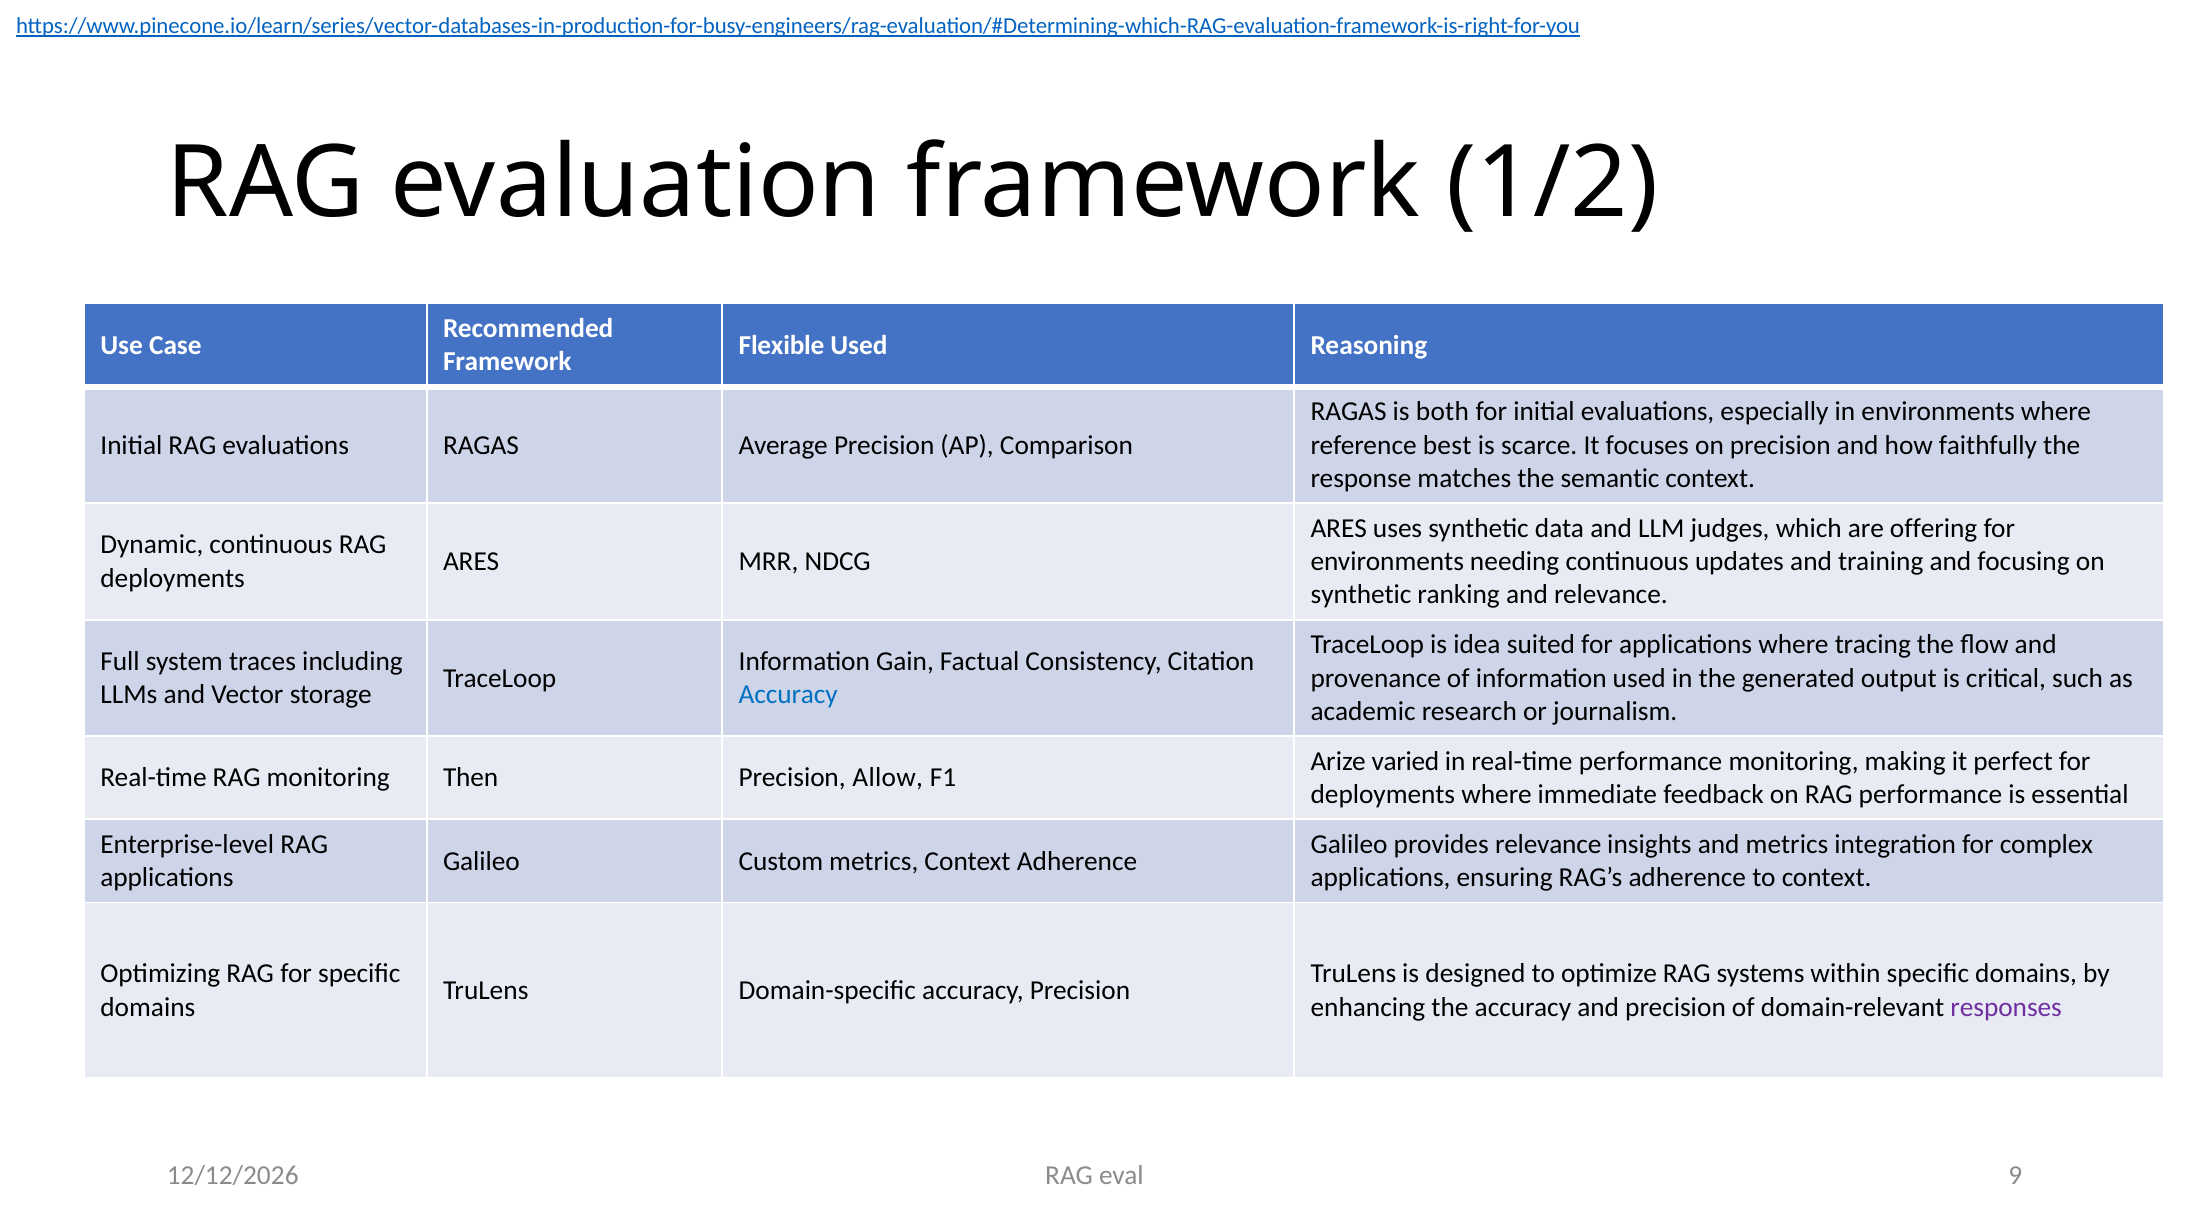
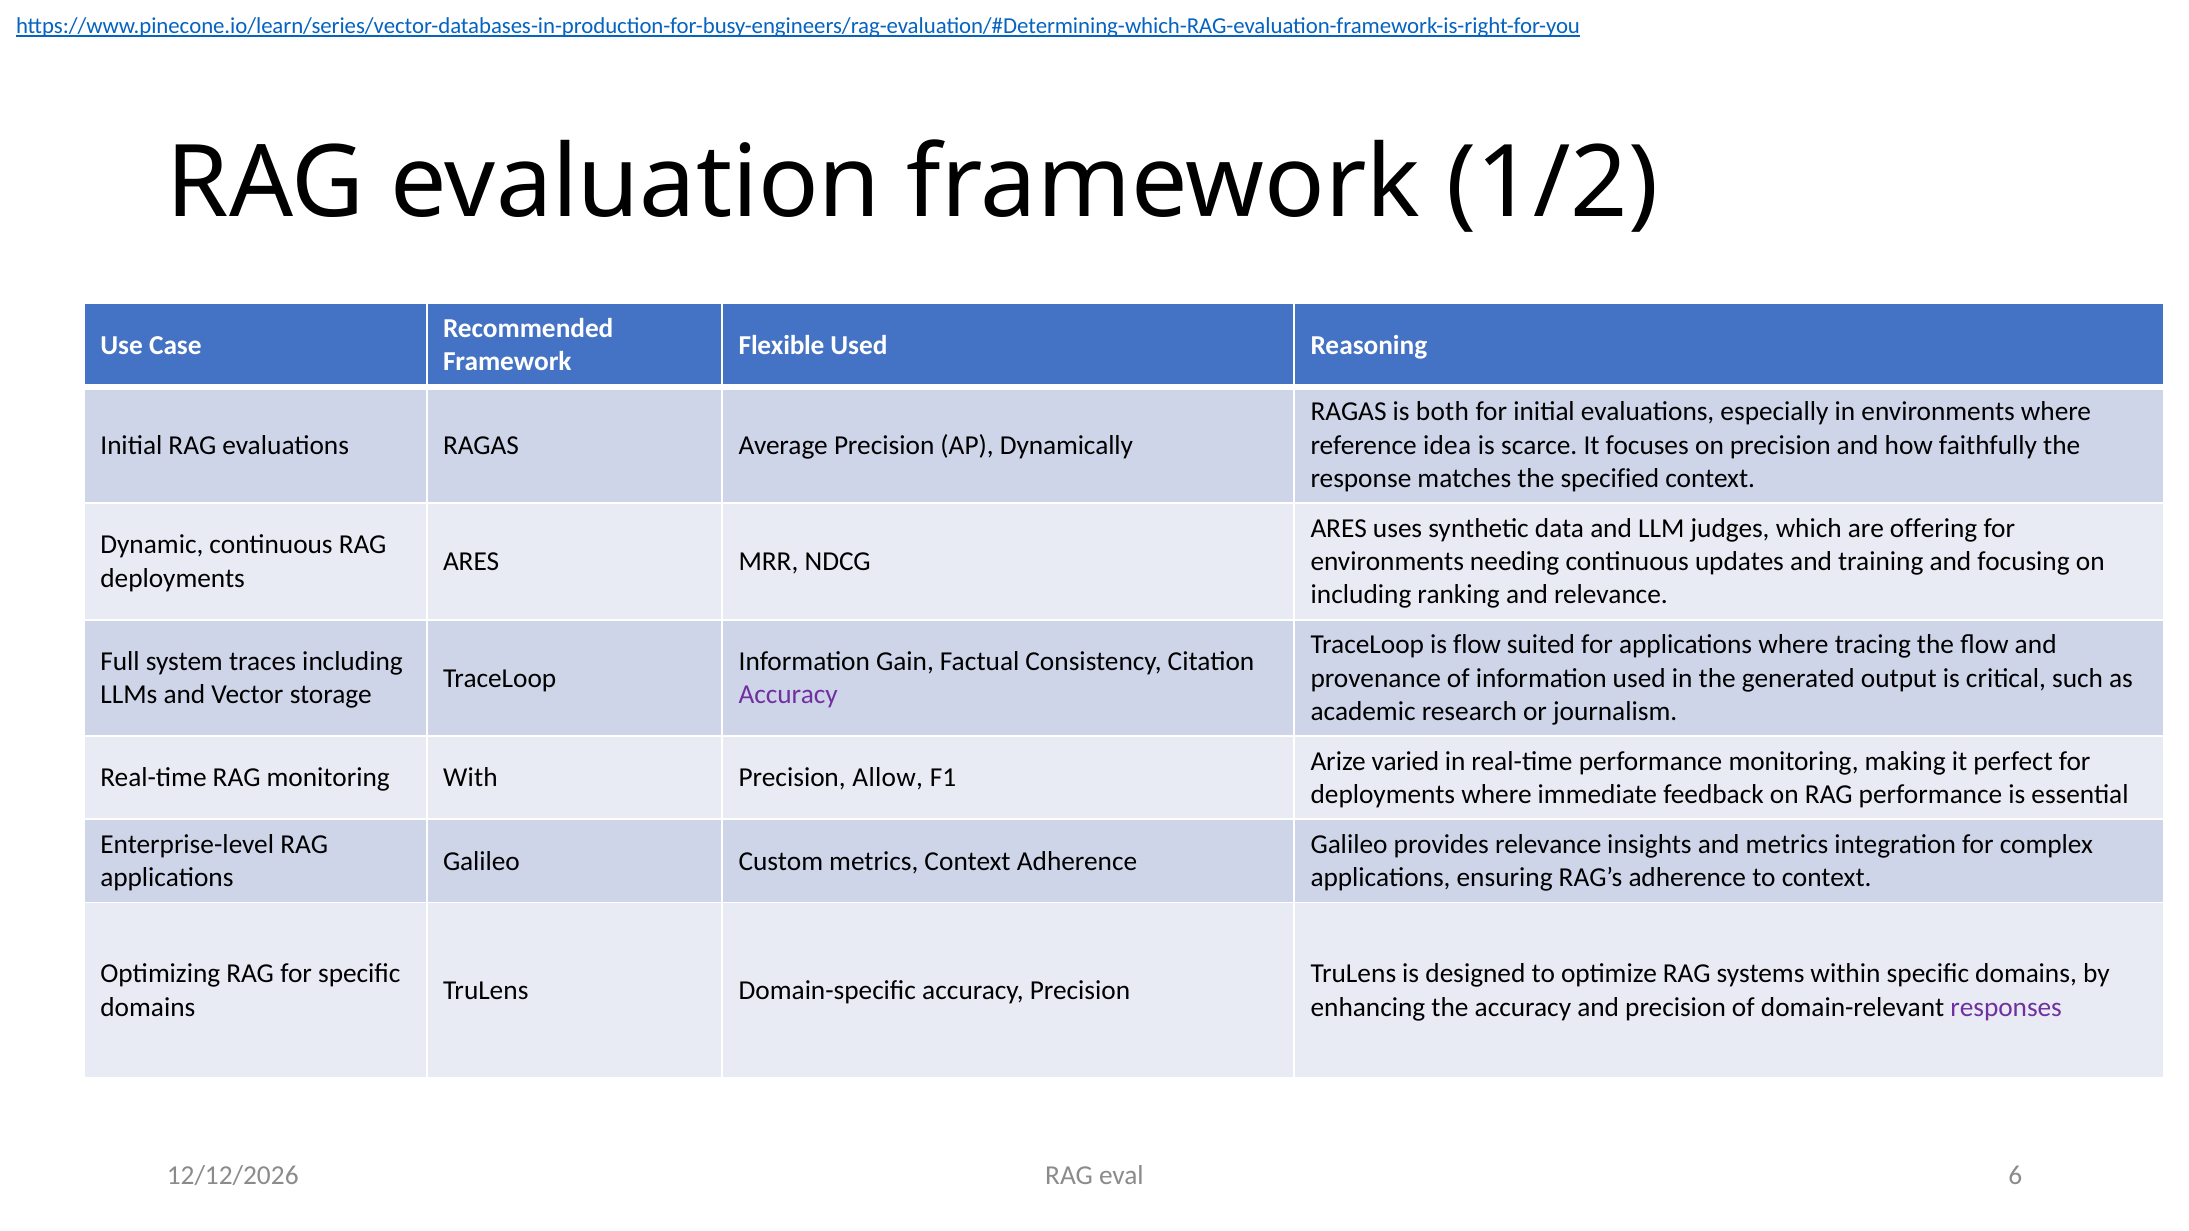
Comparison: Comparison -> Dynamically
best: best -> idea
semantic: semantic -> specified
synthetic at (1361, 595): synthetic -> including
is idea: idea -> flow
Accuracy at (788, 695) colour: blue -> purple
Then: Then -> With
9: 9 -> 6
